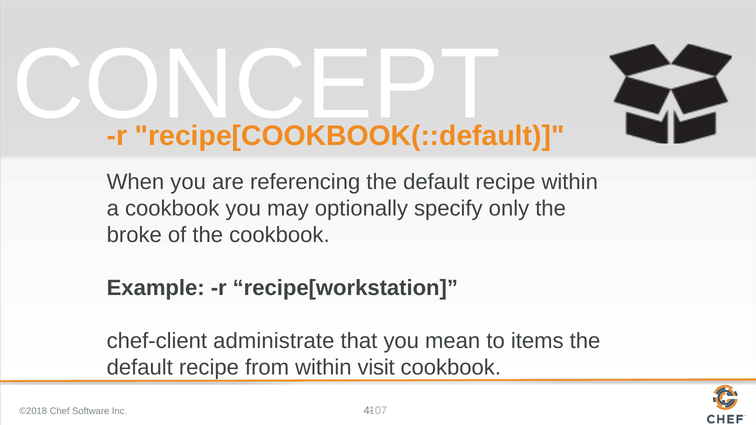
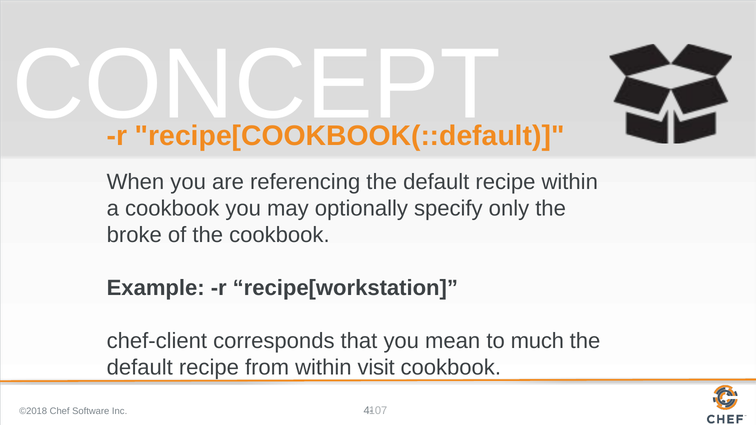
administrate: administrate -> corresponds
items: items -> much
